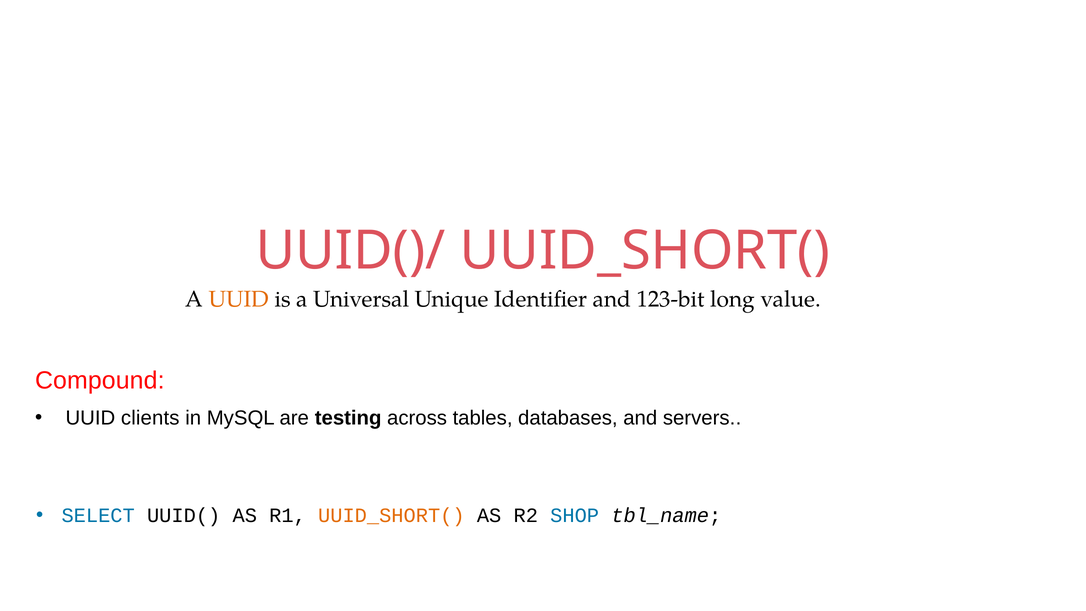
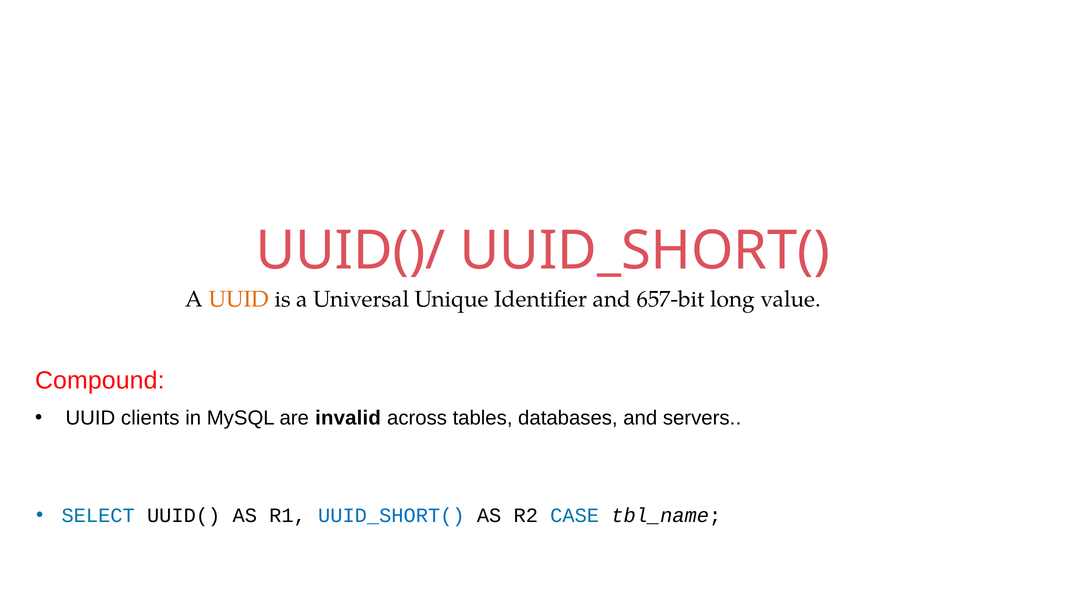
123-bit: 123-bit -> 657-bit
testing: testing -> invalid
UUID_SHORT( at (391, 515) colour: orange -> blue
SHOP: SHOP -> CASE
